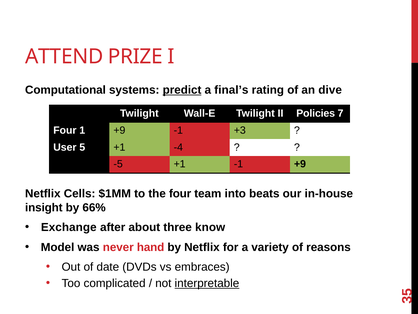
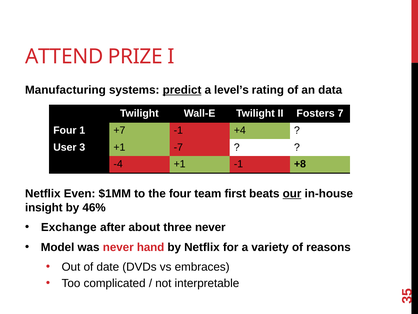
Computational: Computational -> Manufacturing
final’s: final’s -> level’s
dive: dive -> data
Policies: Policies -> Fosters
1 +9: +9 -> +7
+3: +3 -> +4
5 at (82, 147): 5 -> 3
-4: -4 -> -7
-5: -5 -> -4
-1 +9: +9 -> +8
Cells: Cells -> Even
into: into -> first
our underline: none -> present
66%: 66% -> 46%
three know: know -> never
interpretable underline: present -> none
